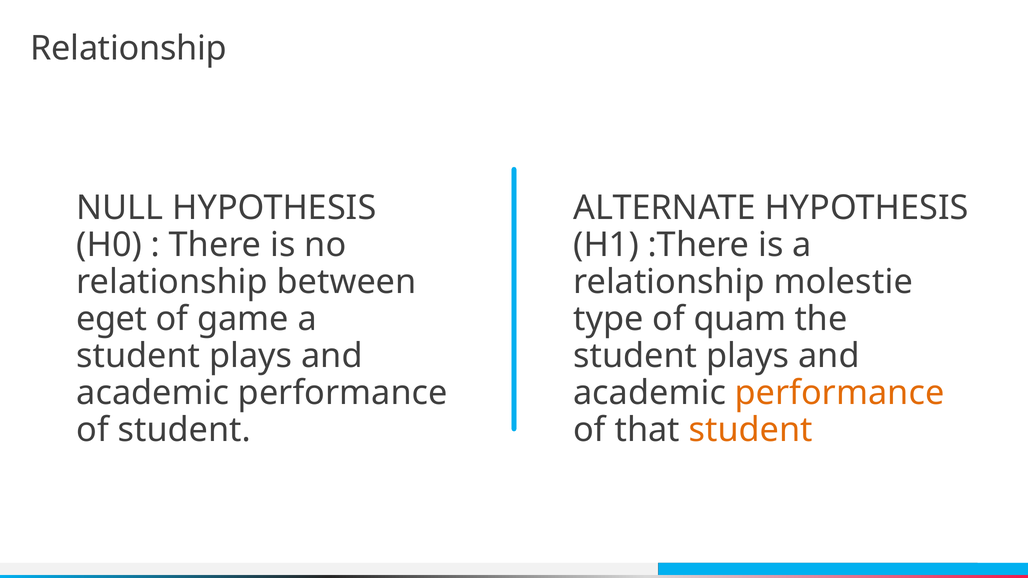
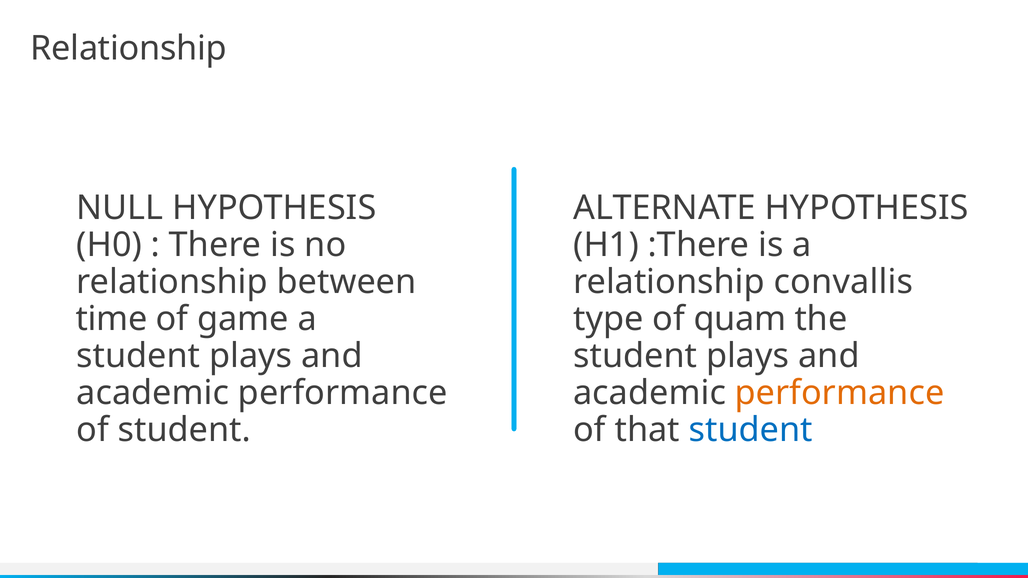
molestie: molestie -> convallis
eget: eget -> time
student at (751, 430) colour: orange -> blue
